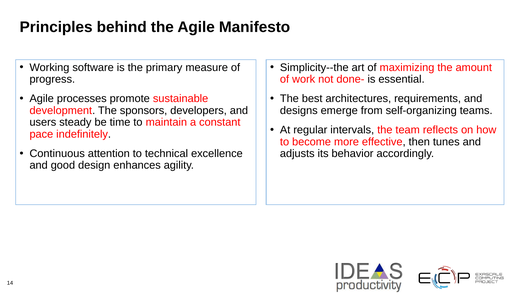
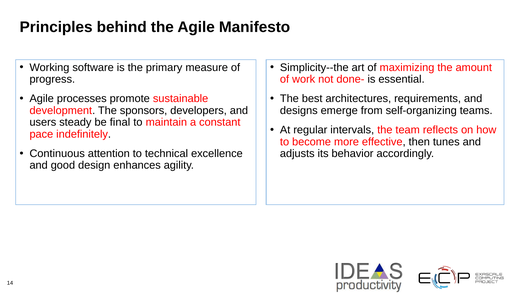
time: time -> final
